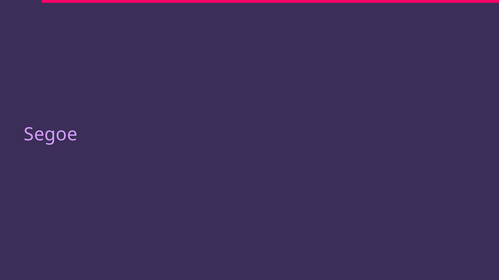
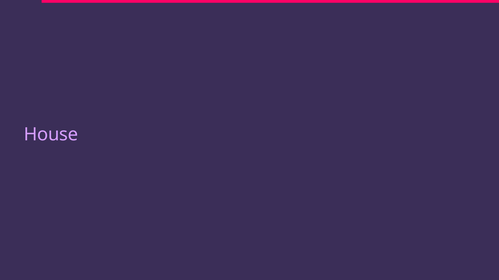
Segoe: Segoe -> House
